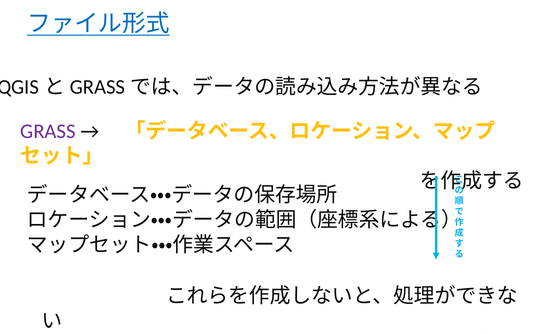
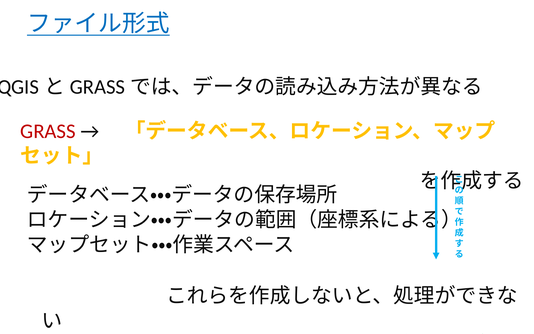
GRASS colour: purple -> red
